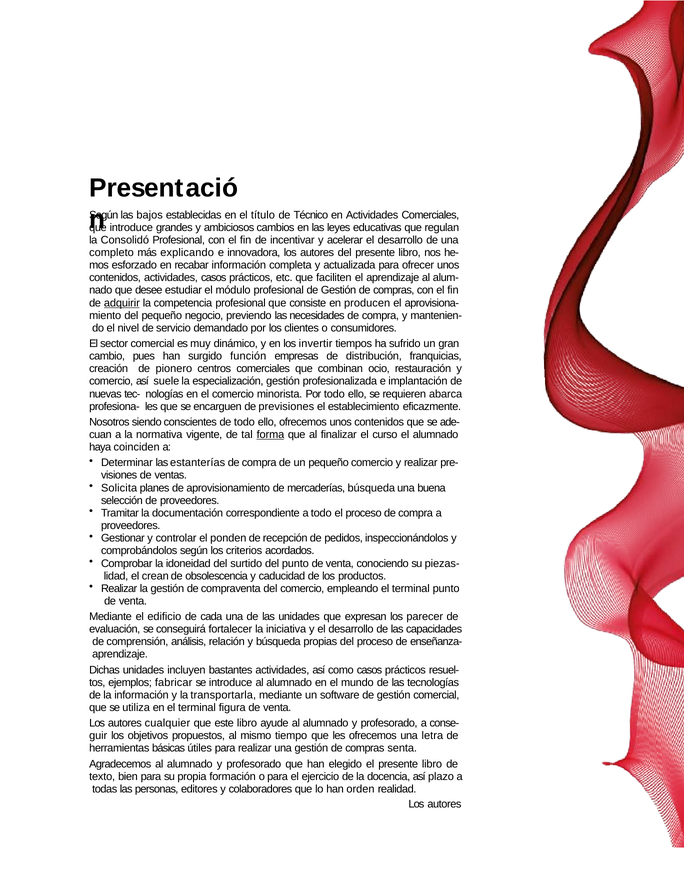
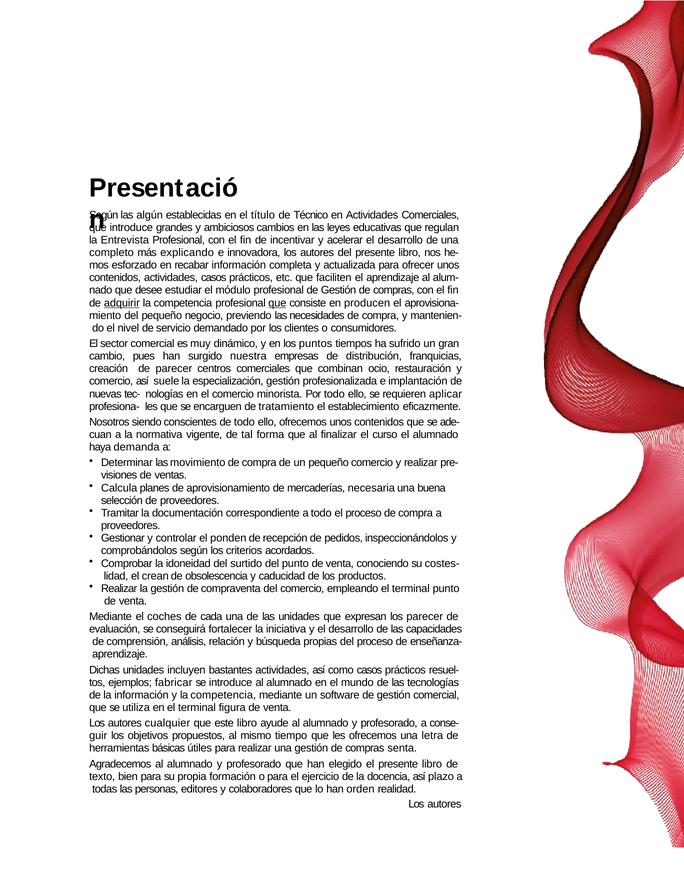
bajos: bajos -> algún
Consolidó: Consolidó -> Entrevista
que at (277, 303) underline: none -> present
invertir: invertir -> puntos
función: función -> nuestra
de pionero: pionero -> parecer
abarca: abarca -> aplicar
previsiones: previsiones -> tratamiento
forma underline: present -> none
coinciden: coinciden -> demanda
estanterías: estanterías -> movimiento
Solicita: Solicita -> Calcula
mercaderías búsqueda: búsqueda -> necesaria
piezas-: piezas- -> costes-
edificio: edificio -> coches
y la transportarla: transportarla -> competencia
